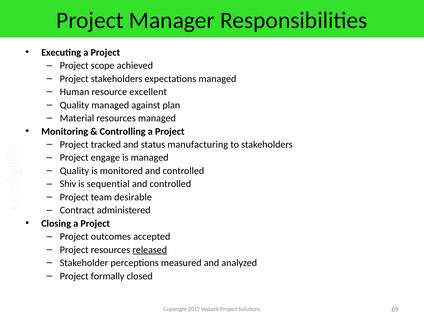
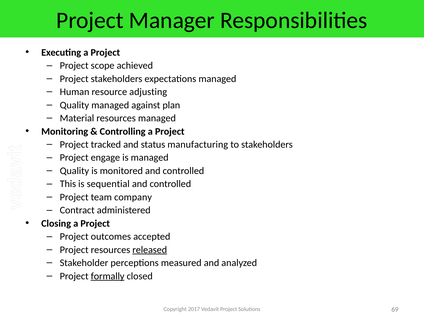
excellent: excellent -> adjusting
Shiv: Shiv -> This
desirable: desirable -> company
formally underline: none -> present
